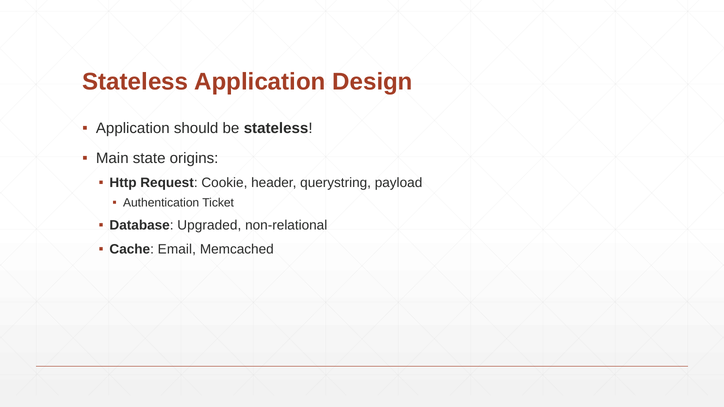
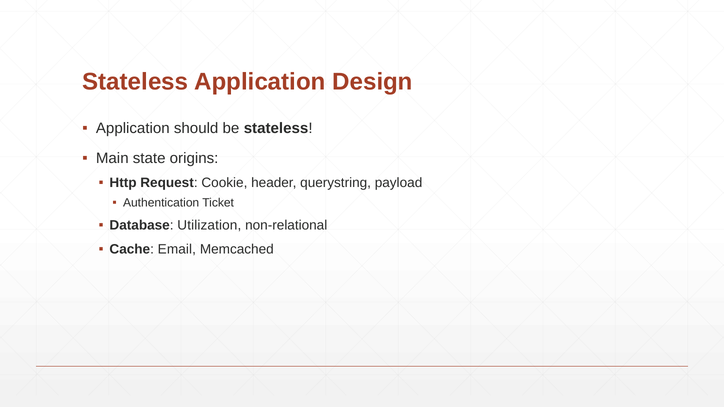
Upgraded: Upgraded -> Utilization
